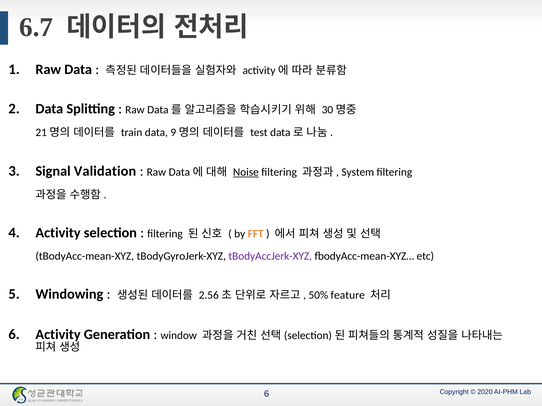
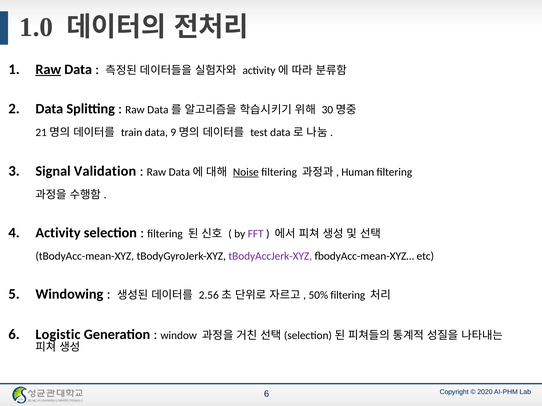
6.7: 6.7 -> 1.0
Raw at (48, 69) underline: none -> present
System: System -> Human
FFT colour: orange -> purple
50% feature: feature -> filtering
Activity at (58, 335): Activity -> Logistic
